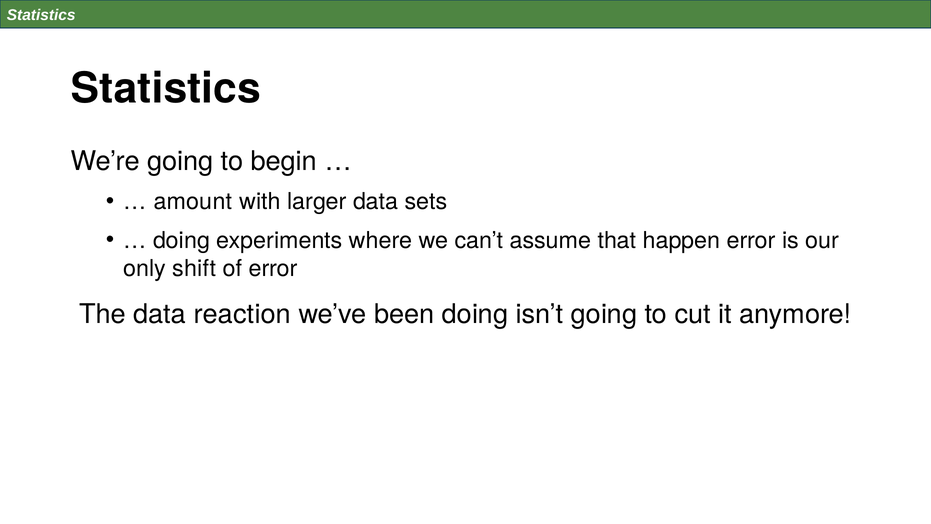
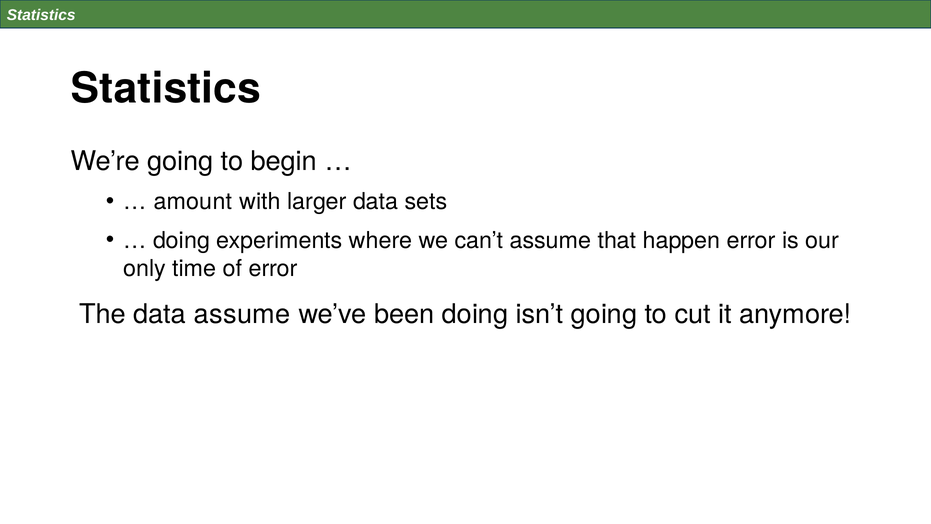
shift: shift -> time
data reaction: reaction -> assume
